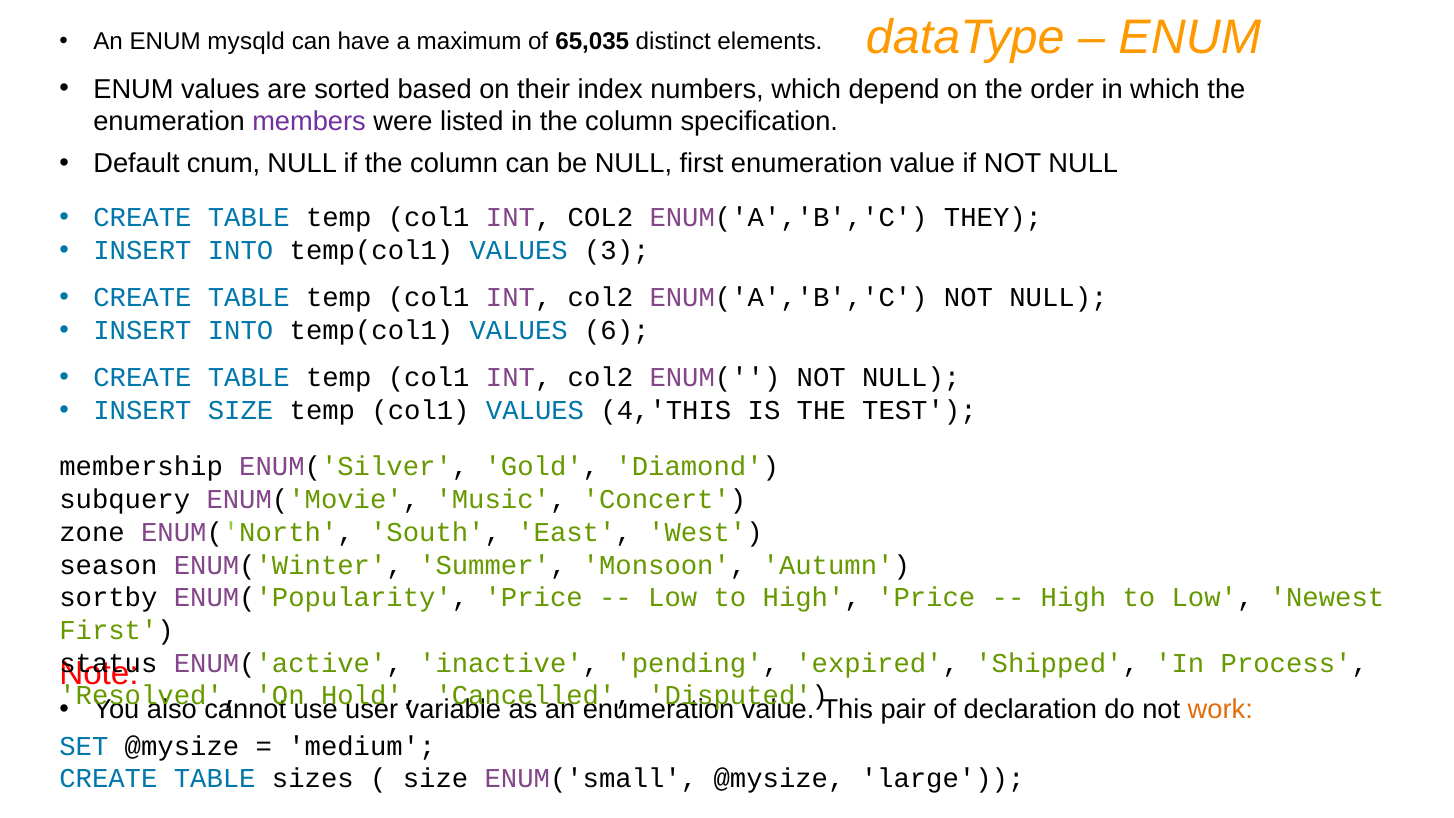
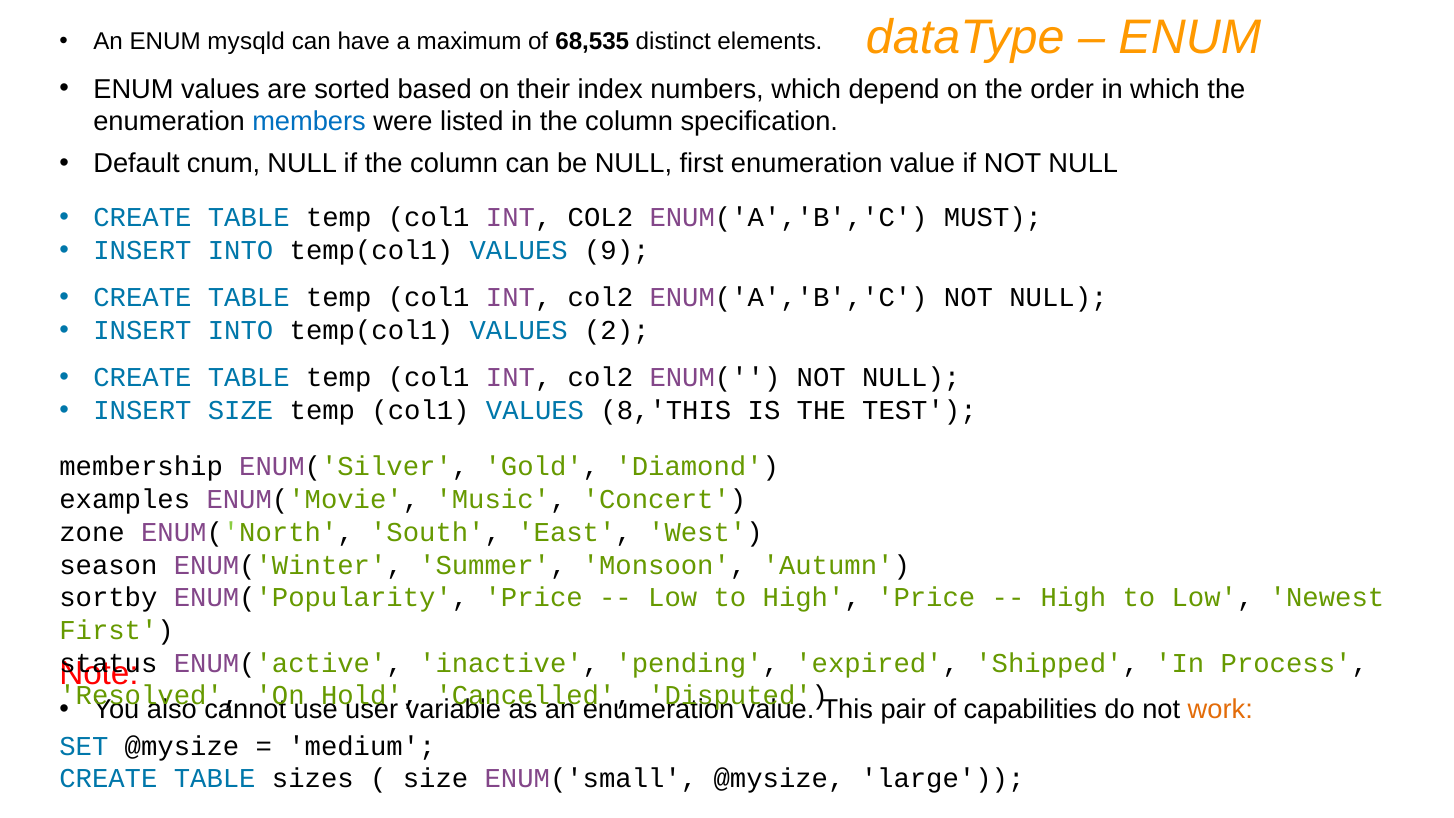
65,035: 65,035 -> 68,535
members colour: purple -> blue
THEY: THEY -> MUST
3: 3 -> 9
6: 6 -> 2
4,'THIS: 4,'THIS -> 8,'THIS
subquery: subquery -> examples
declaration: declaration -> capabilities
